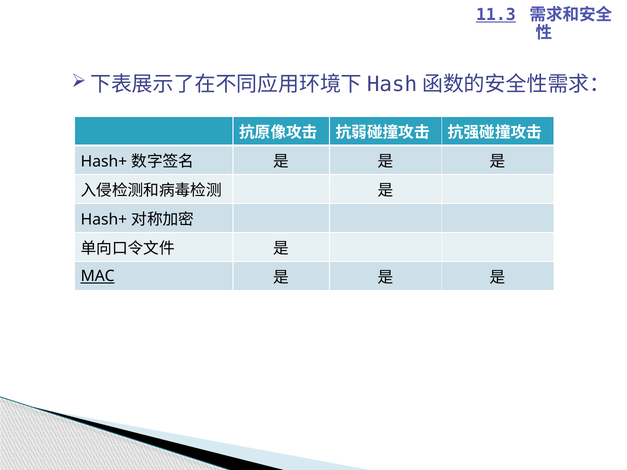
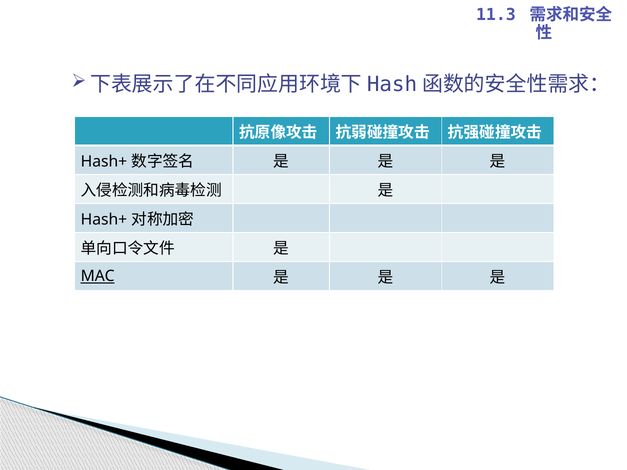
11.3 underline: present -> none
